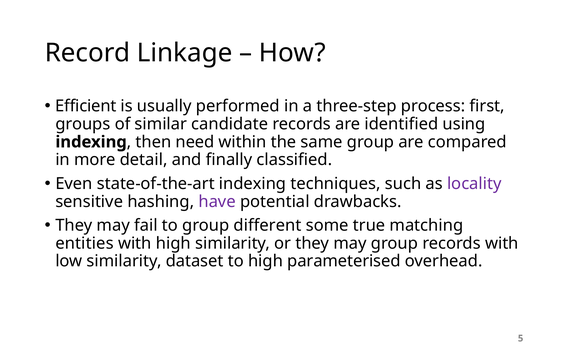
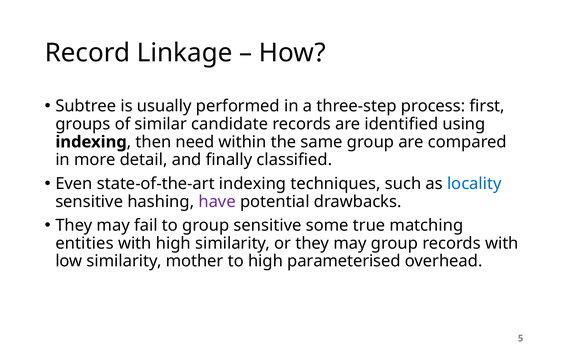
Efficient: Efficient -> Subtree
locality colour: purple -> blue
group different: different -> sensitive
dataset: dataset -> mother
